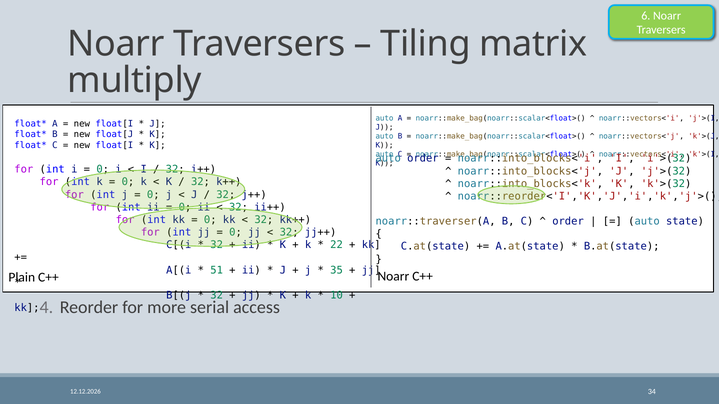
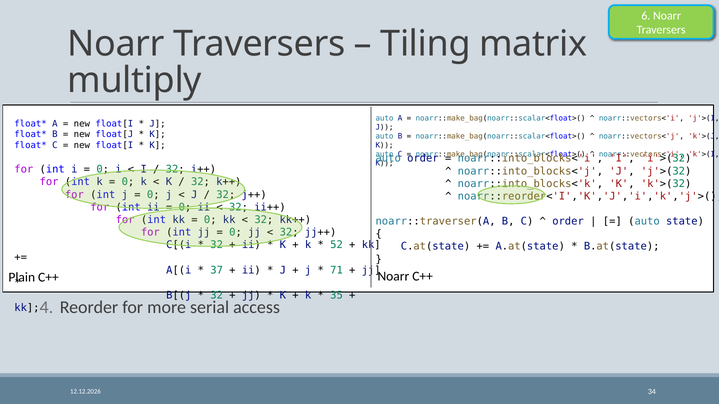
22: 22 -> 52
51: 51 -> 37
35: 35 -> 71
10: 10 -> 35
